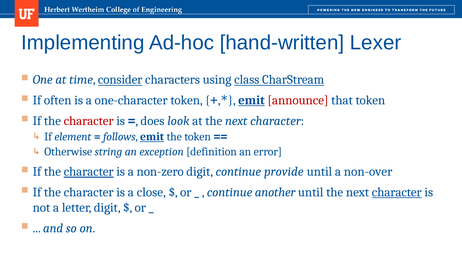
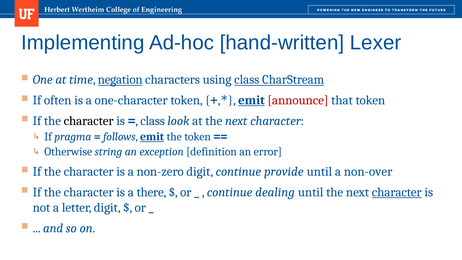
consider: consider -> negation
character at (89, 121) colour: red -> black
does at (152, 121): does -> class
element: element -> pragma
character at (89, 172) underline: present -> none
close: close -> there
another: another -> dealing
